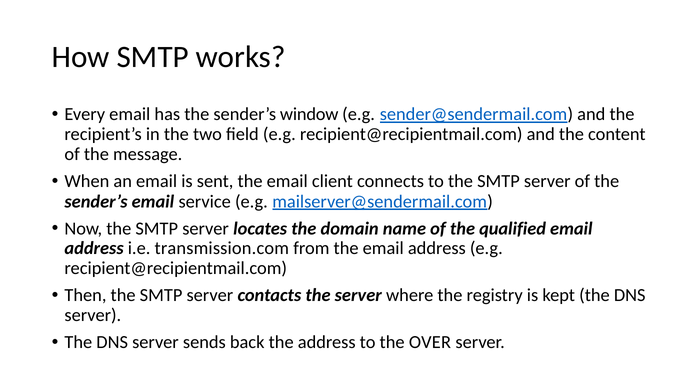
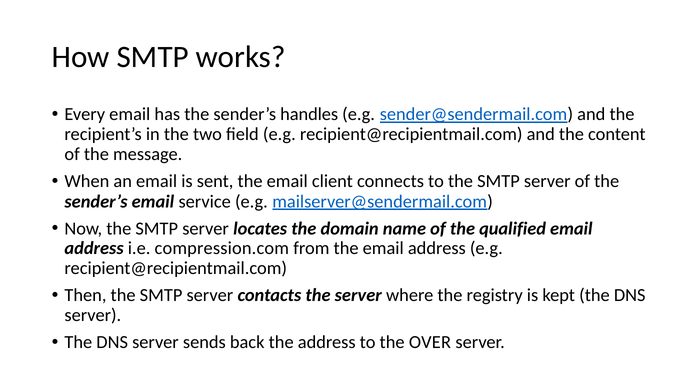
window: window -> handles
transmission.com: transmission.com -> compression.com
